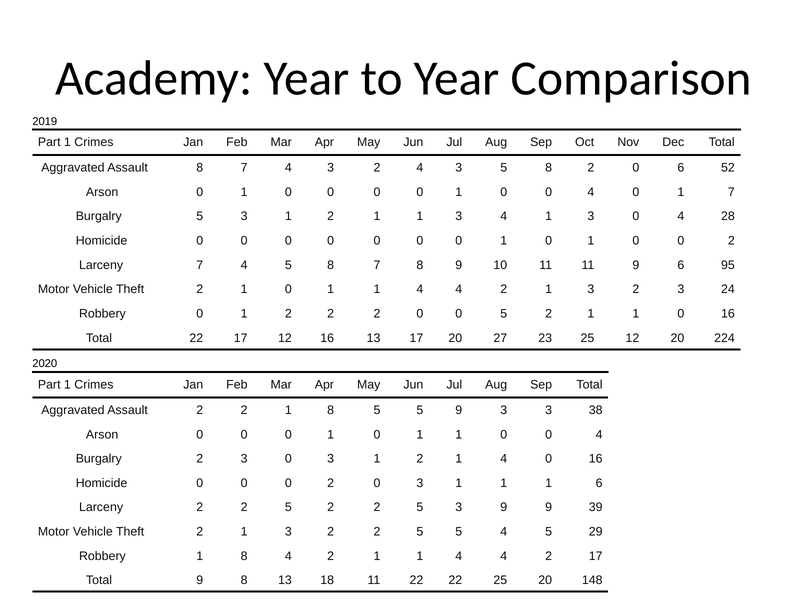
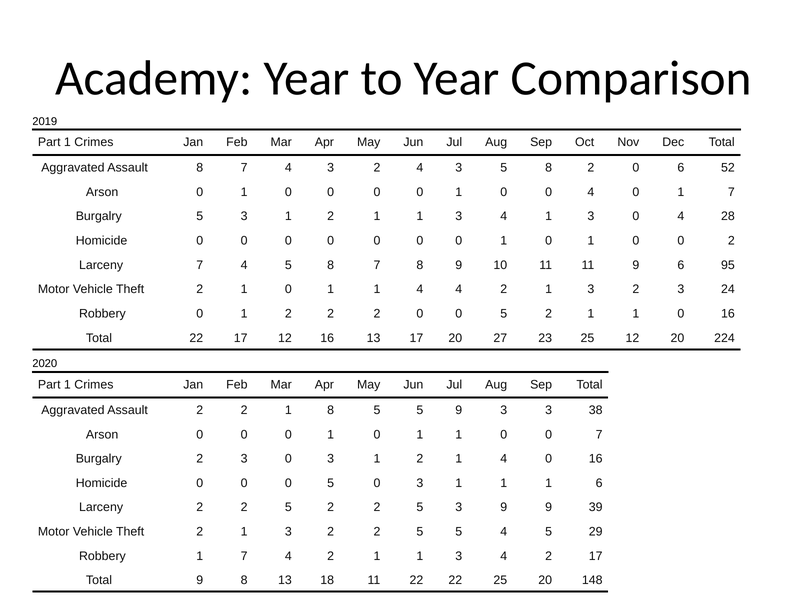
4 at (599, 435): 4 -> 7
0 0 0 2: 2 -> 5
Robbery 1 8: 8 -> 7
4 at (459, 556): 4 -> 3
